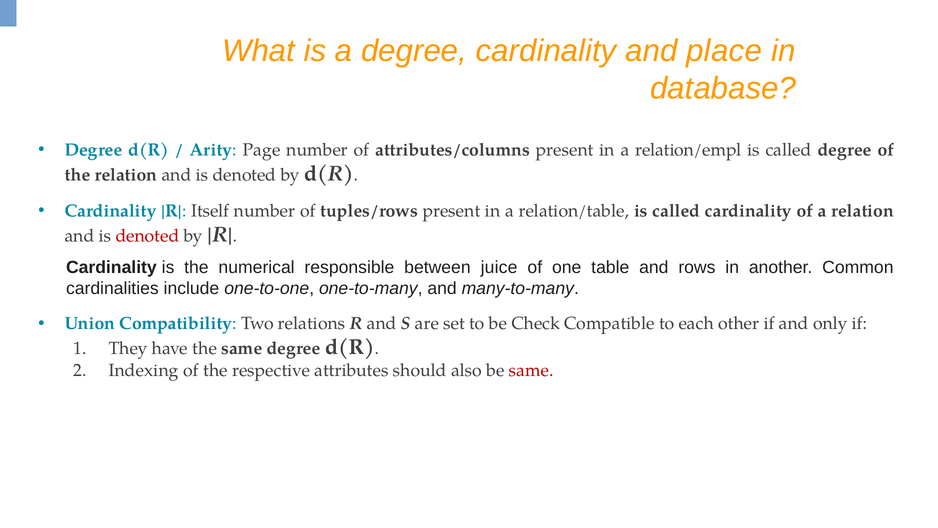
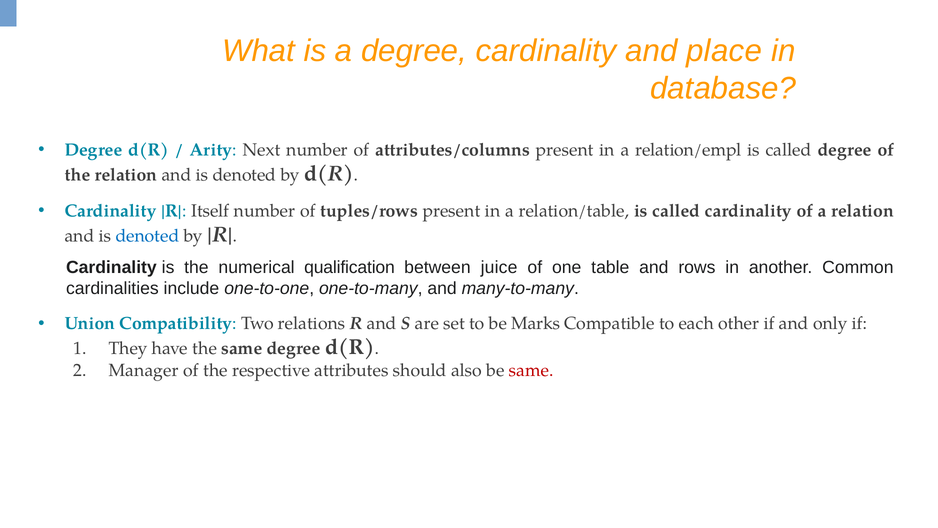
Page: Page -> Next
denoted at (147, 236) colour: red -> blue
responsible: responsible -> qualification
Check: Check -> Marks
Indexing: Indexing -> Manager
